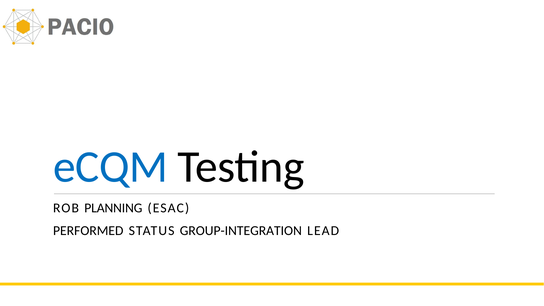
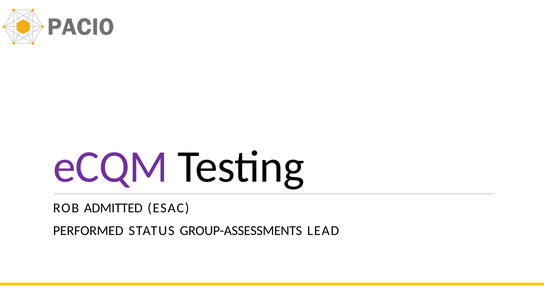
eCQM colour: blue -> purple
PLANNING: PLANNING -> ADMITTED
GROUP-INTEGRATION: GROUP-INTEGRATION -> GROUP-ASSESSMENTS
